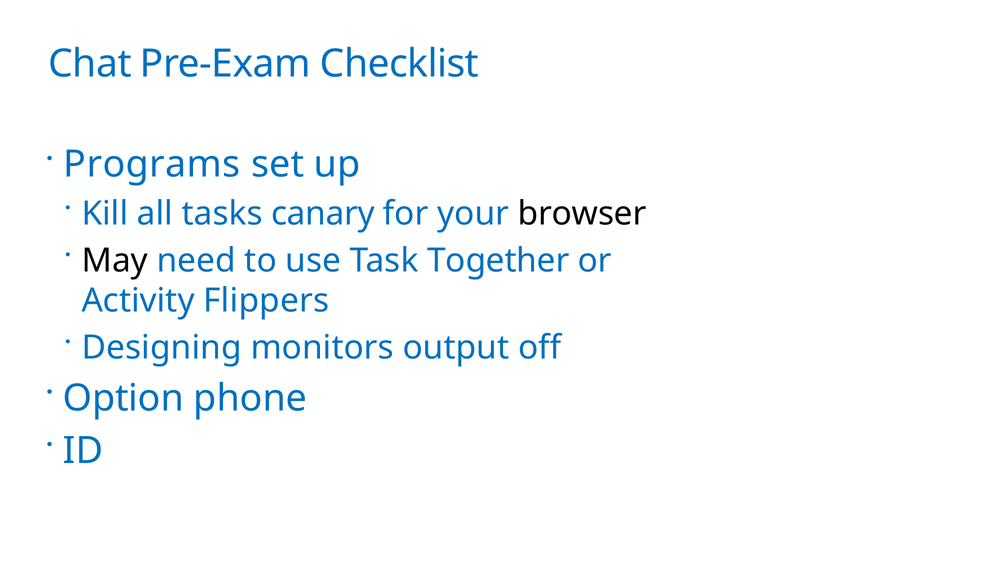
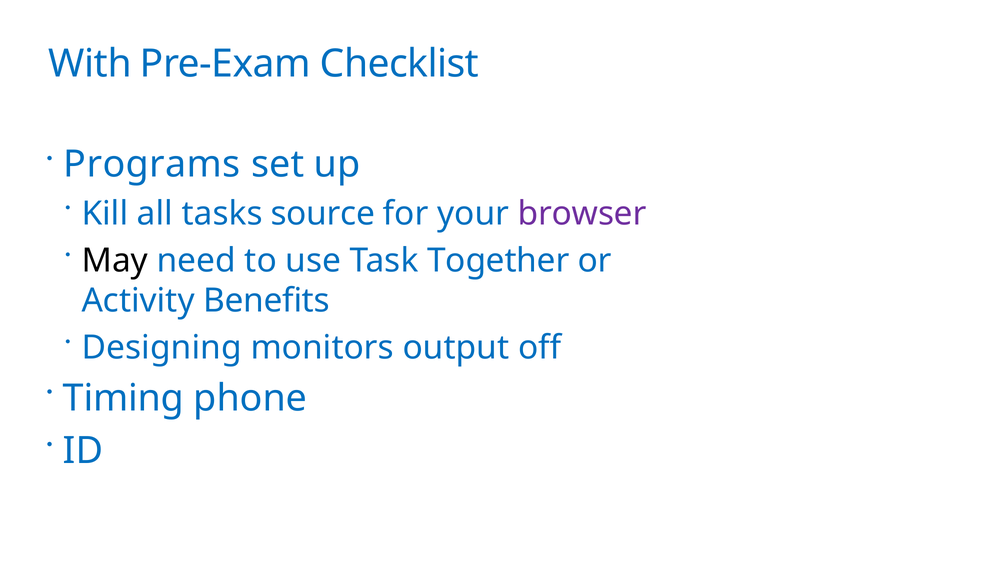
Chat: Chat -> With
canary: canary -> source
browser colour: black -> purple
Flippers: Flippers -> Benefits
Option: Option -> Timing
